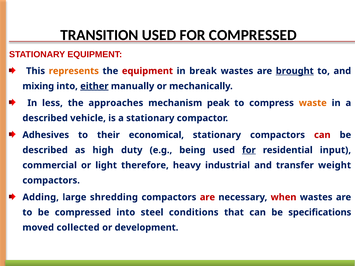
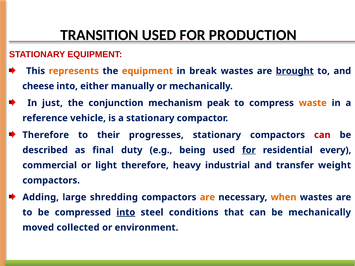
FOR COMPRESSED: COMPRESSED -> PRODUCTION
equipment at (147, 71) colour: red -> orange
mixing: mixing -> cheese
either underline: present -> none
less: less -> just
approaches: approaches -> conjunction
described at (45, 118): described -> reference
Adhesives at (46, 135): Adhesives -> Therefore
economical: economical -> progresses
high: high -> final
input: input -> every
are at (207, 197) colour: red -> orange
when colour: red -> orange
into at (126, 213) underline: none -> present
be specifications: specifications -> mechanically
development: development -> environment
